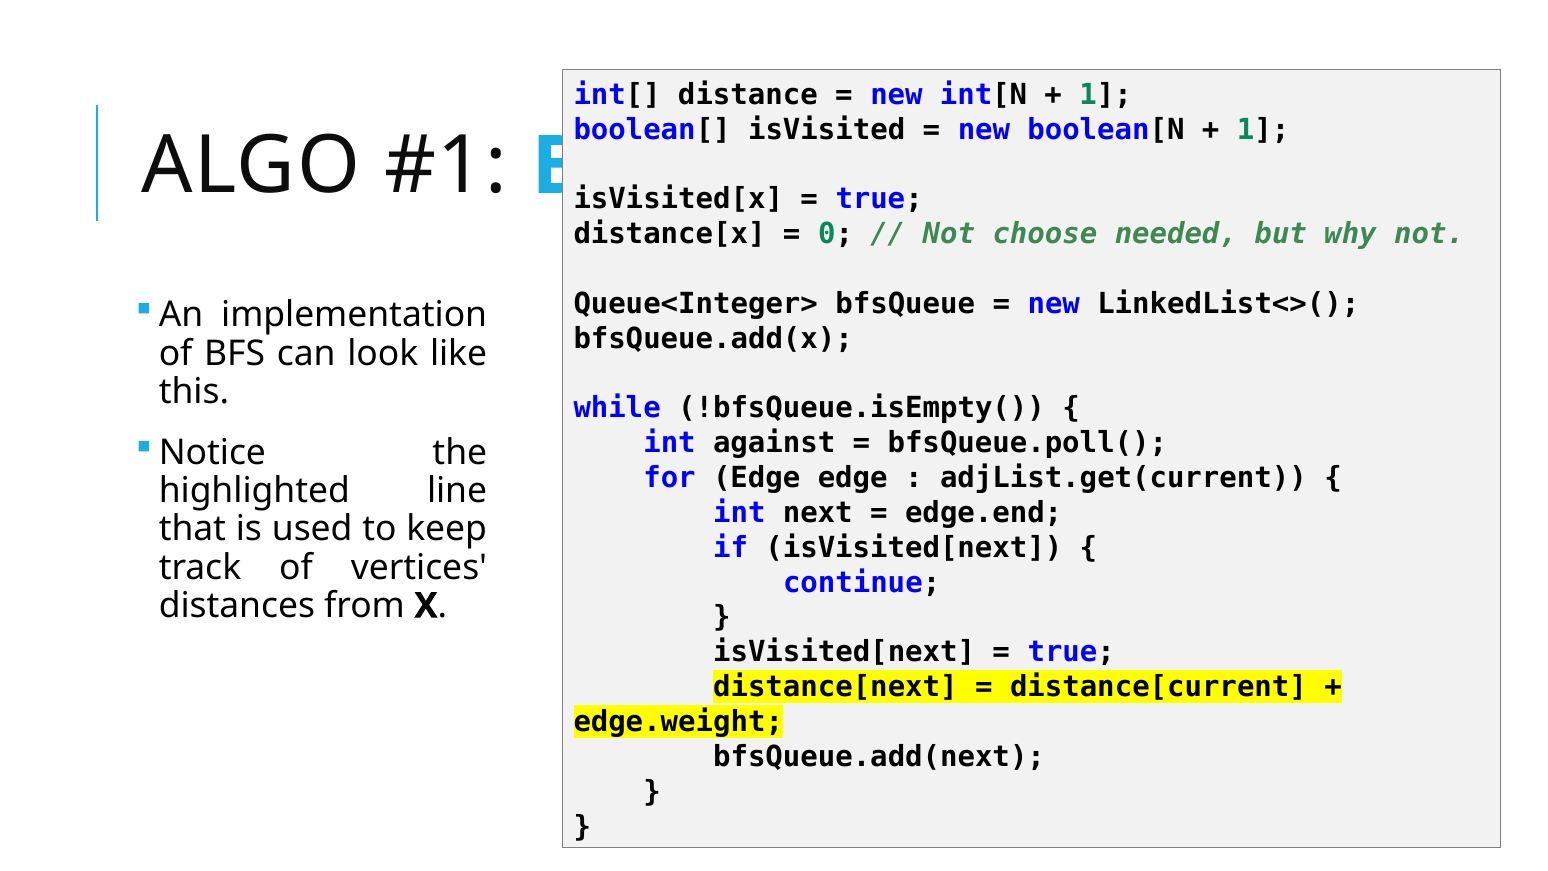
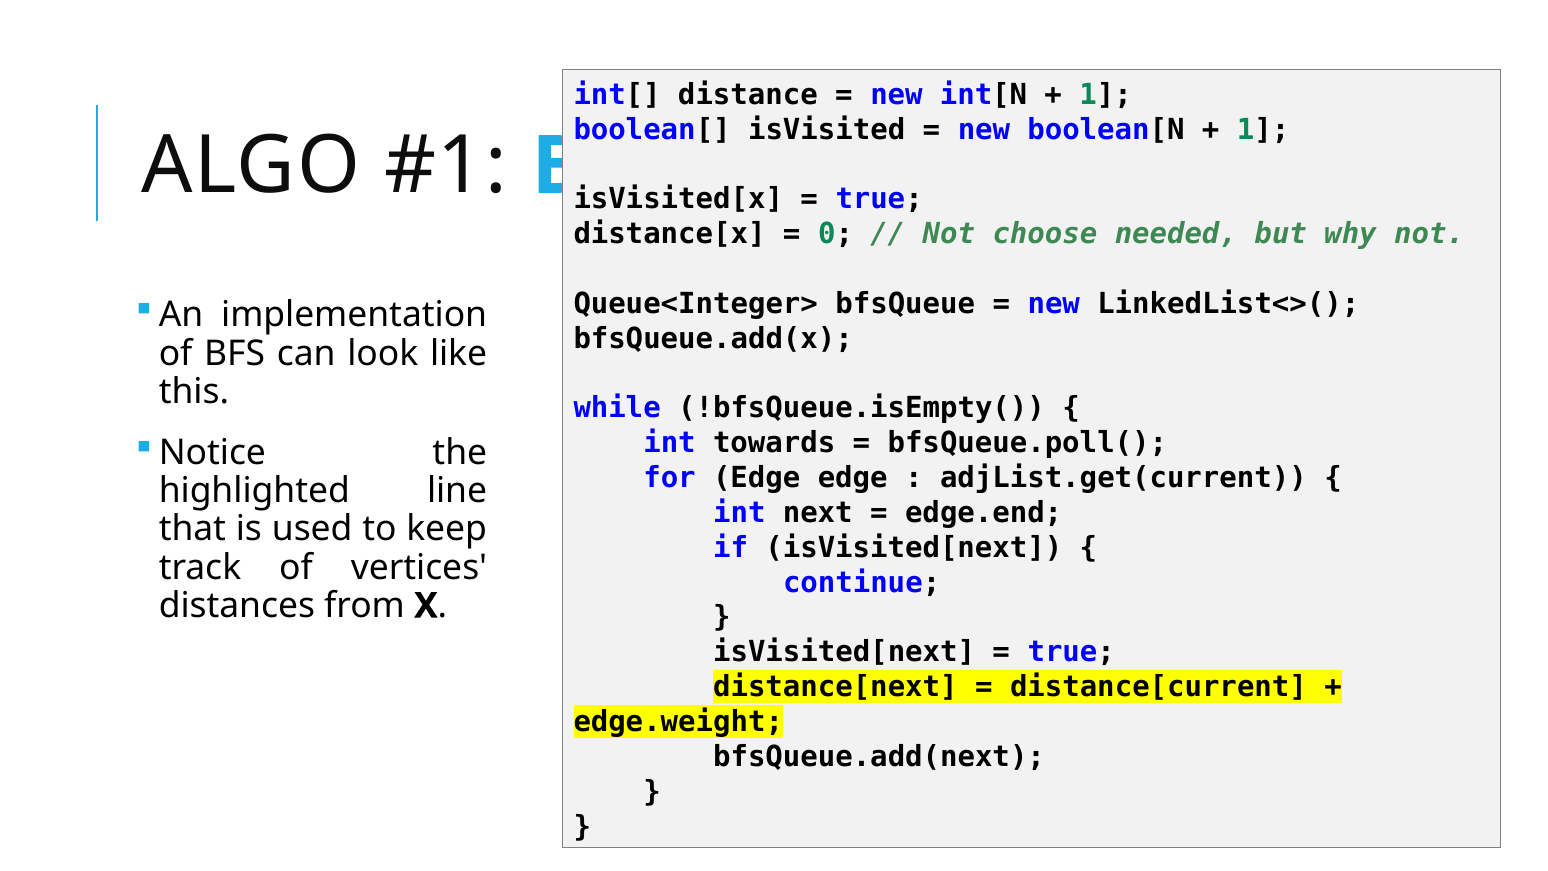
against: against -> towards
